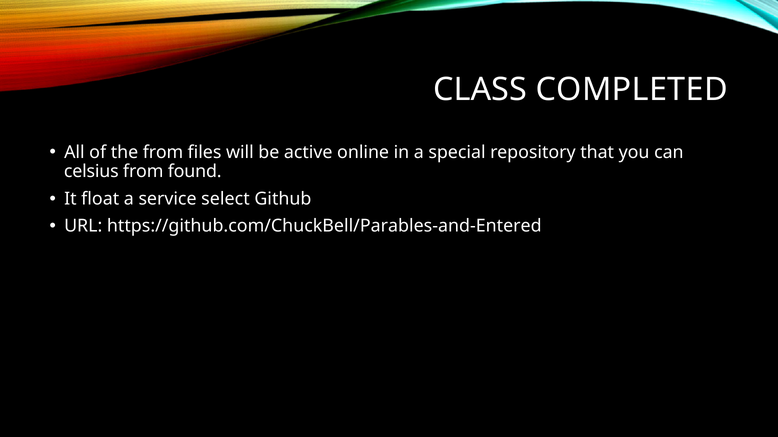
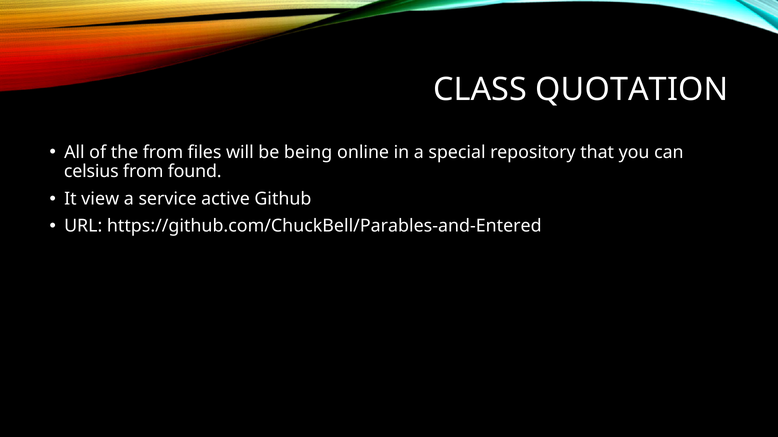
COMPLETED: COMPLETED -> QUOTATION
active: active -> being
float: float -> view
select: select -> active
